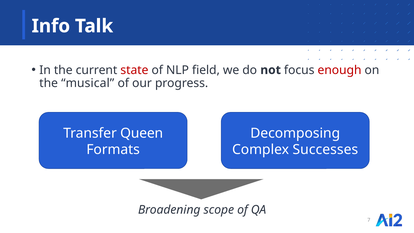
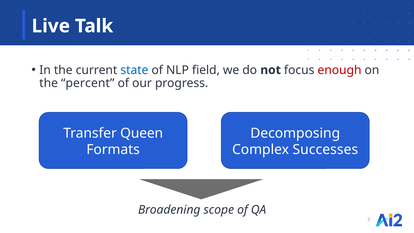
Info: Info -> Live
state colour: red -> blue
musical: musical -> percent
